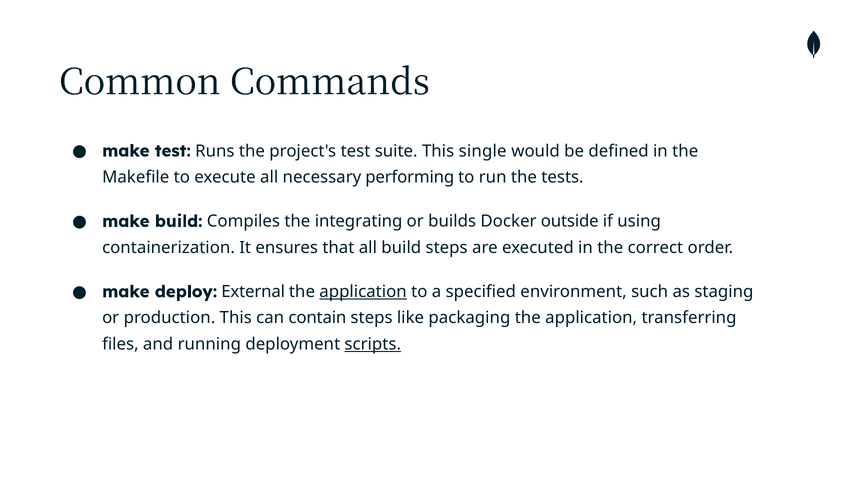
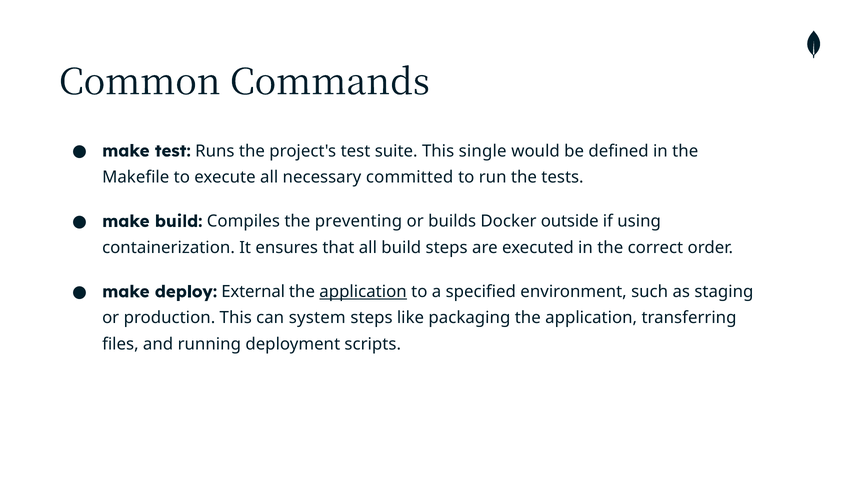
performing: performing -> committed
integrating: integrating -> preventing
contain: contain -> system
scripts underline: present -> none
